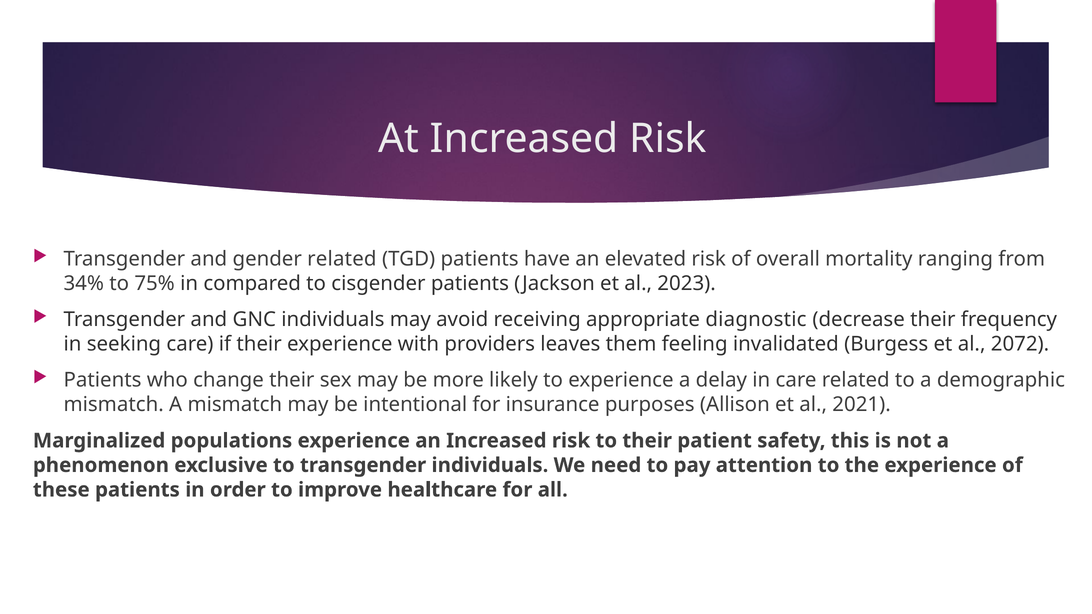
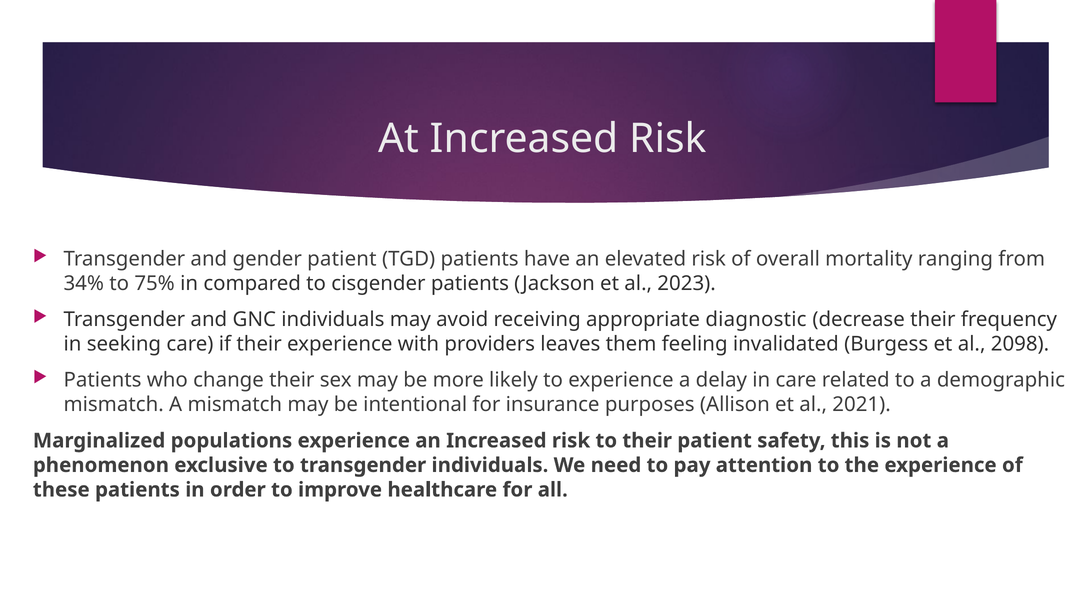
gender related: related -> patient
2072: 2072 -> 2098
